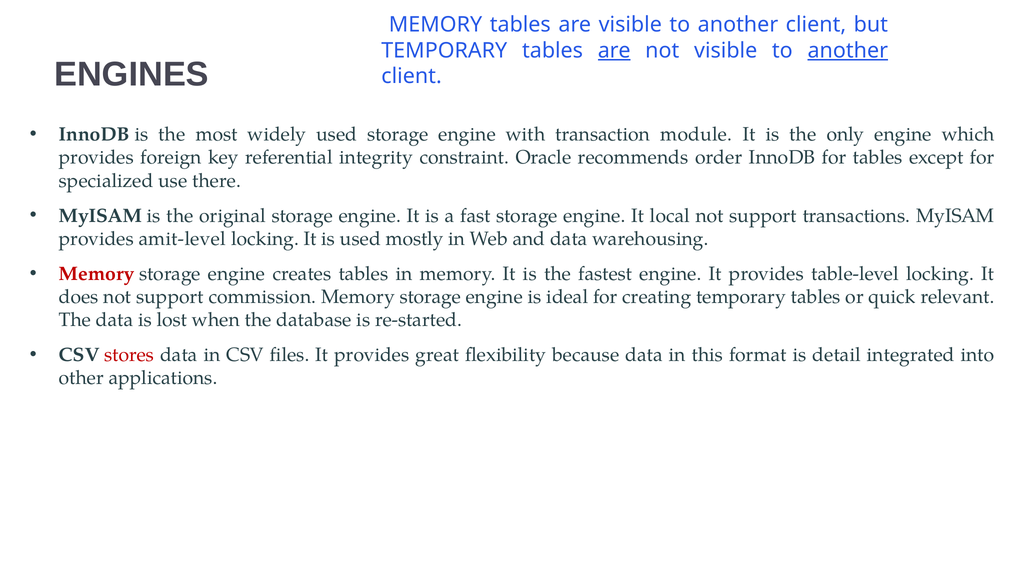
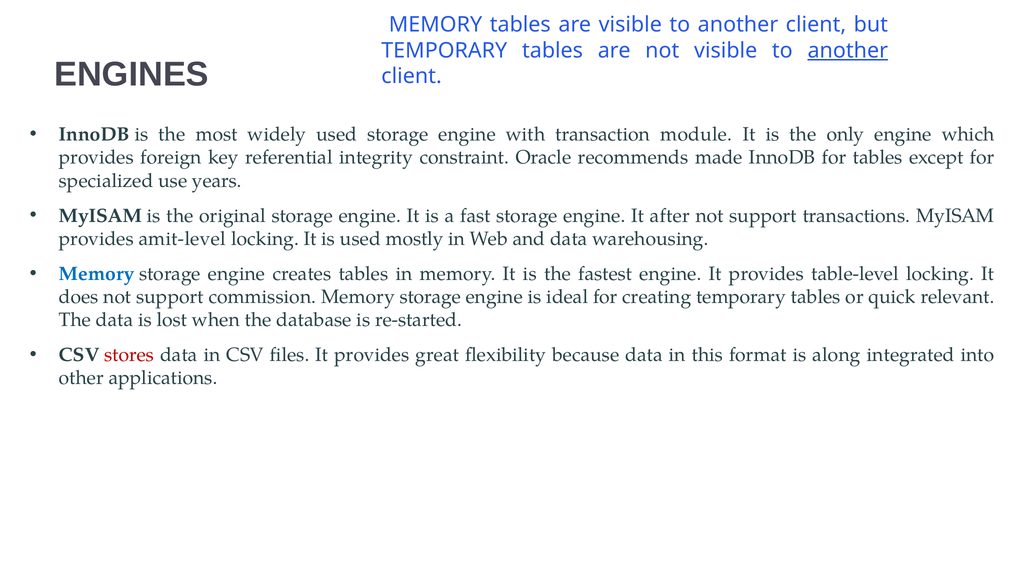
are at (614, 50) underline: present -> none
order: order -> made
there: there -> years
local: local -> after
Memory at (97, 274) colour: red -> blue
detail: detail -> along
